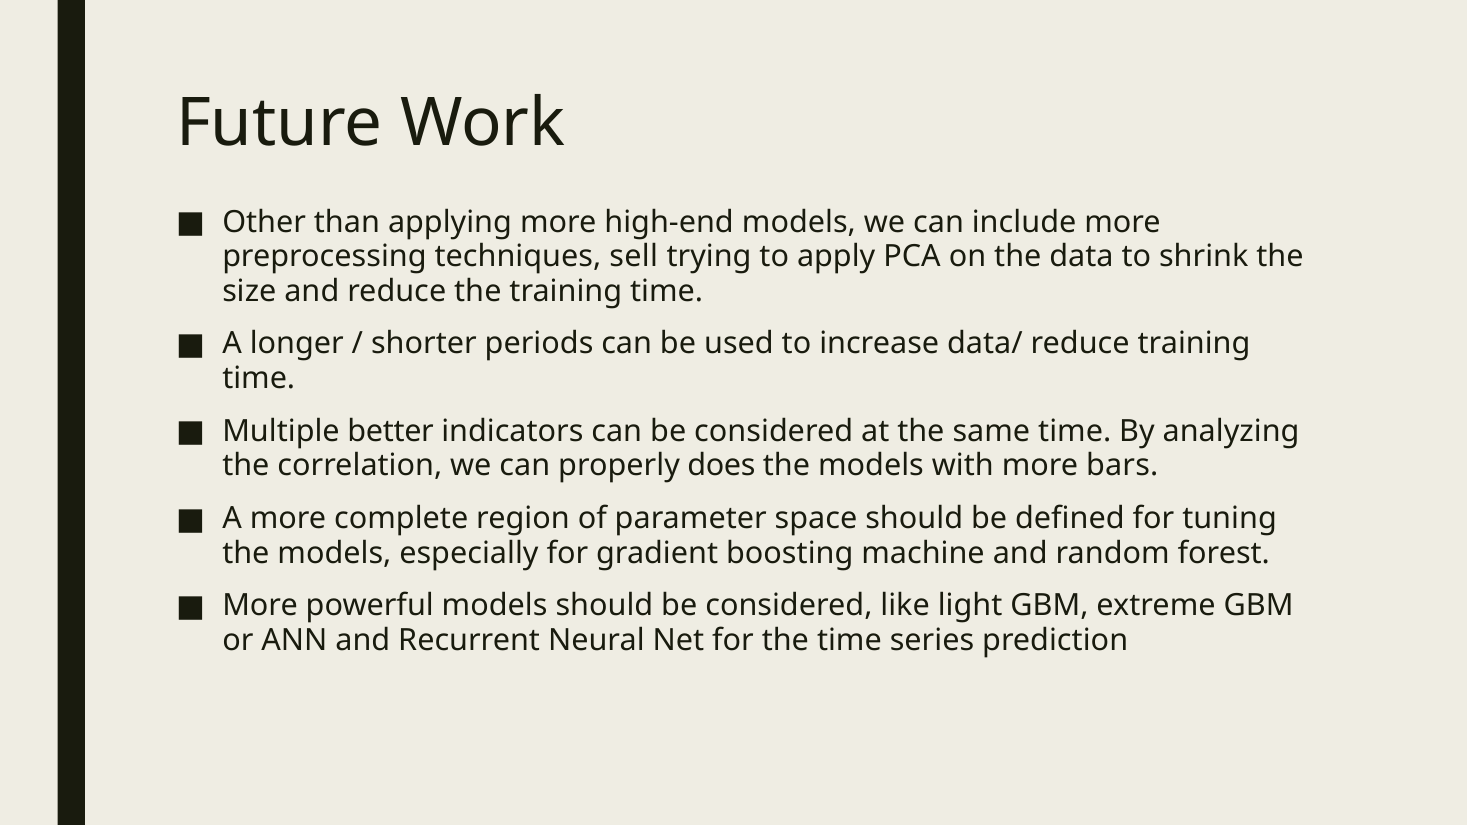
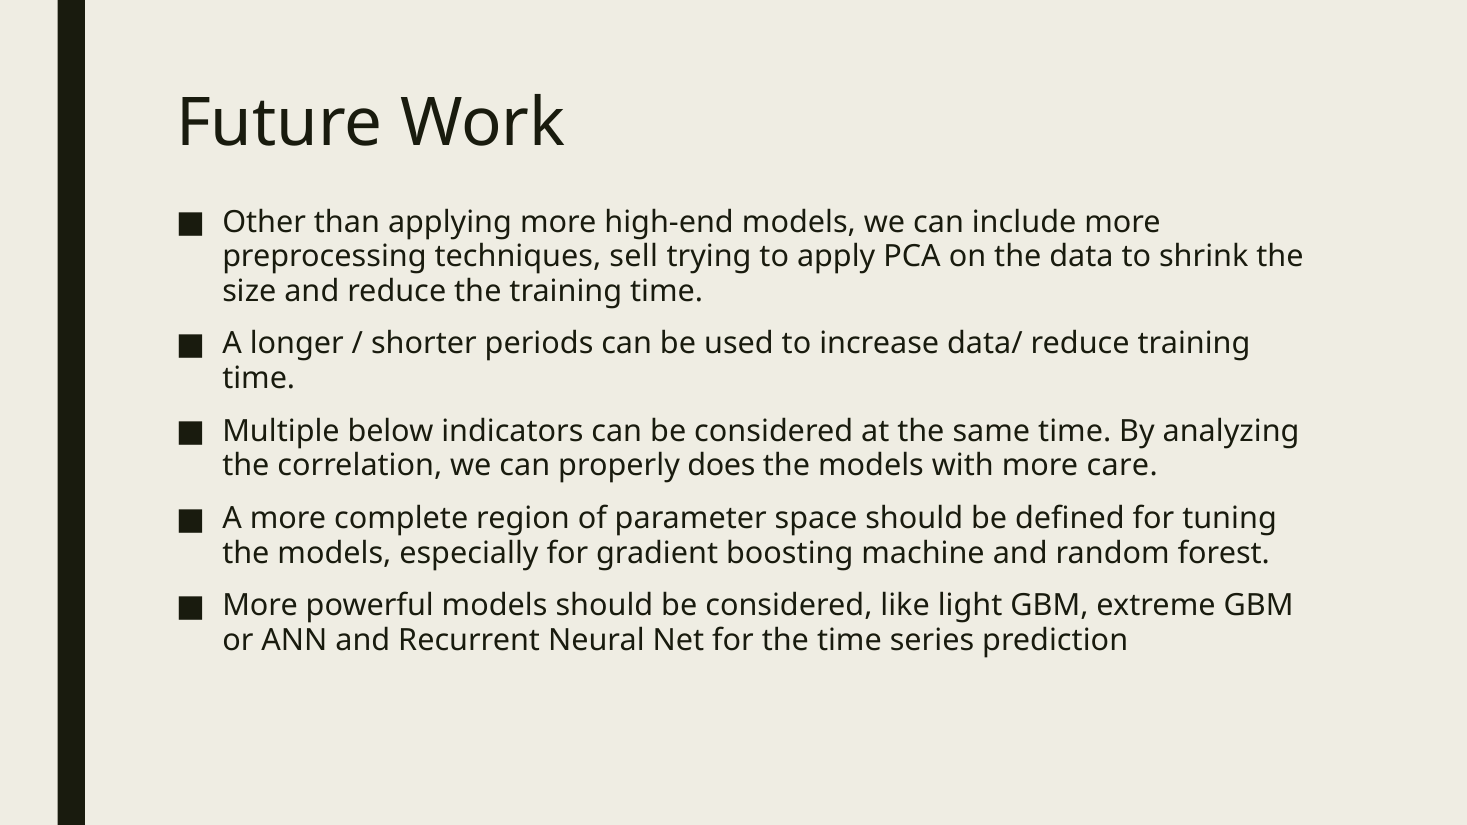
better: better -> below
bars: bars -> care
